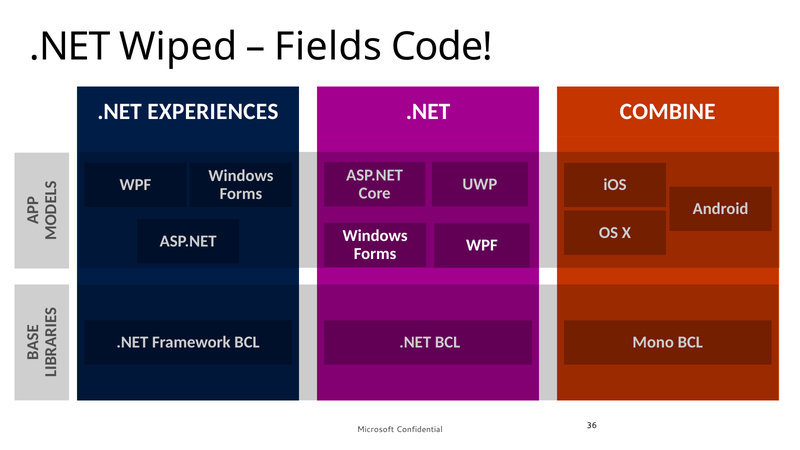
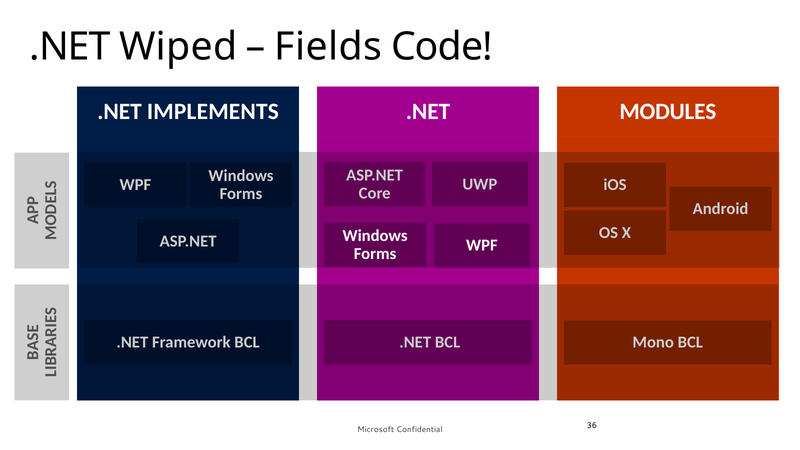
EXPERIENCES: EXPERIENCES -> IMPLEMENTS
COMBINE: COMBINE -> MODULES
